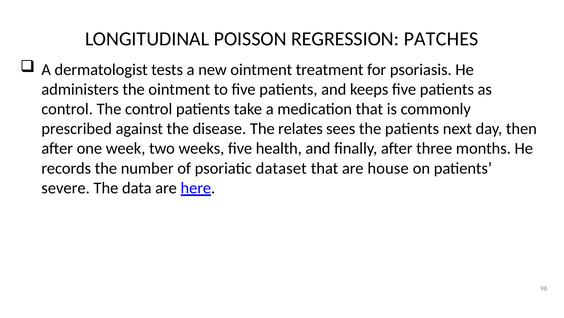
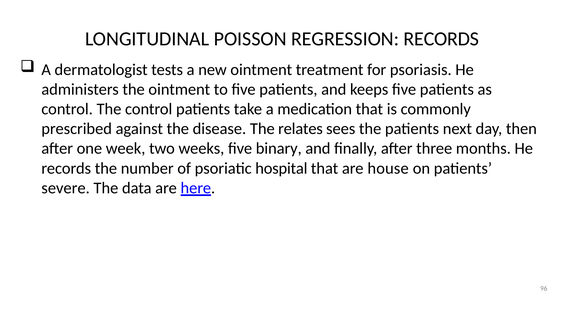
REGRESSION PATCHES: PATCHES -> RECORDS
health: health -> binary
dataset: dataset -> hospital
